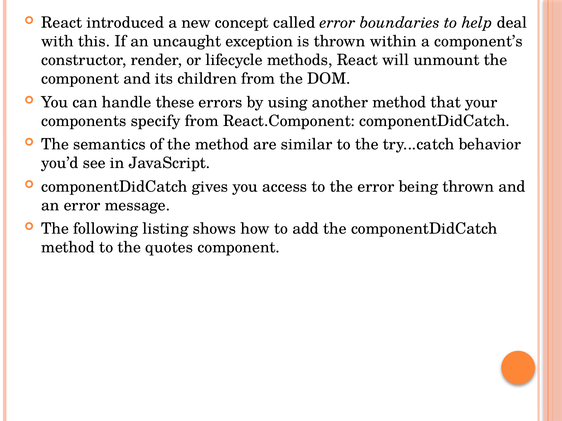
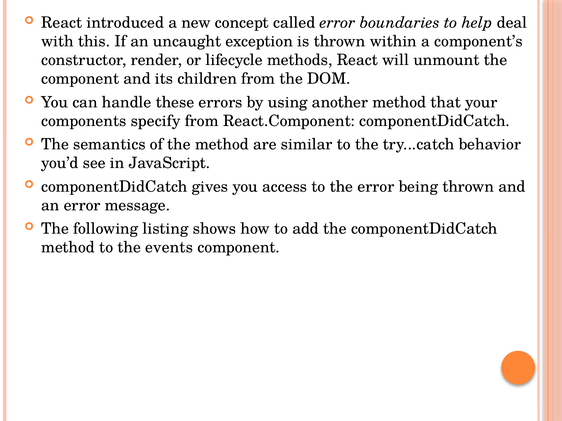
quotes: quotes -> events
